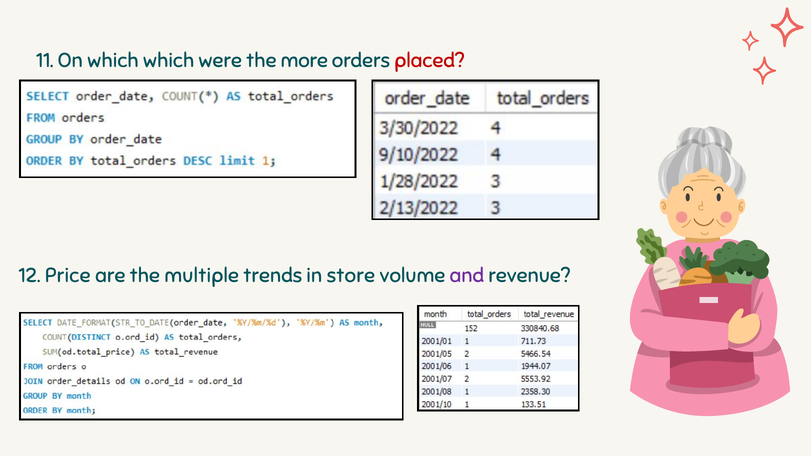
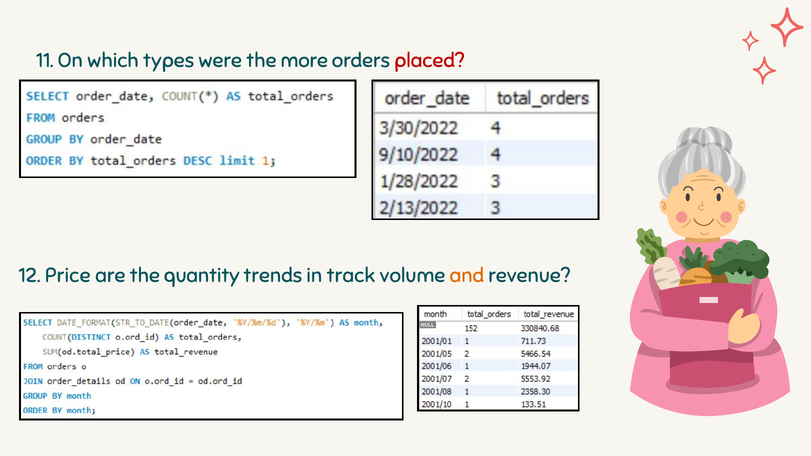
which which: which -> types
multiple: multiple -> quantity
store: store -> track
and colour: purple -> orange
